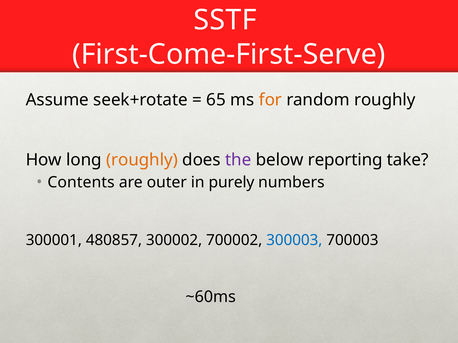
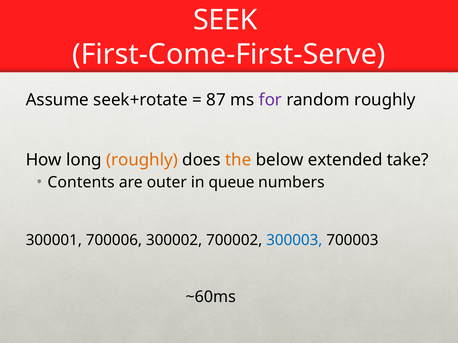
SSTF: SSTF -> SEEK
65: 65 -> 87
for colour: orange -> purple
the colour: purple -> orange
reporting: reporting -> extended
purely: purely -> queue
480857: 480857 -> 700006
